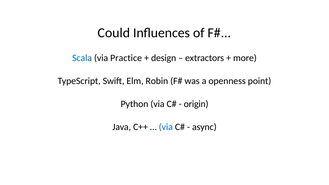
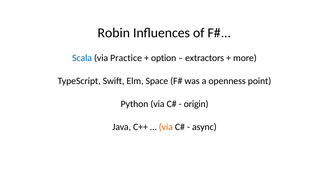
Could: Could -> Robin
design: design -> option
Robin: Robin -> Space
via at (166, 127) colour: blue -> orange
